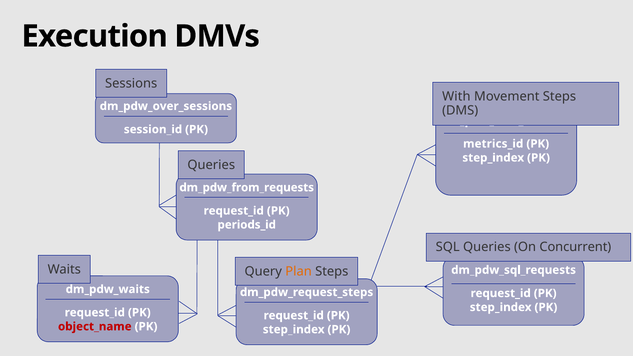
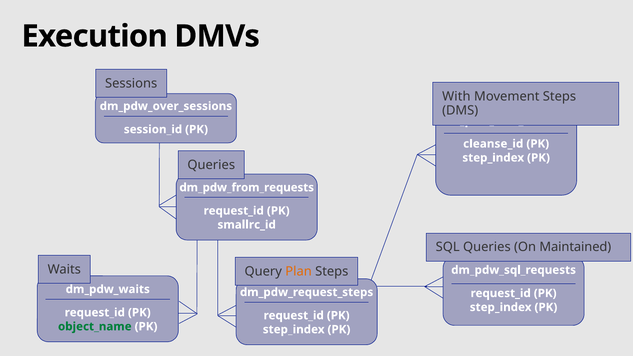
metrics_id: metrics_id -> cleanse_id
periods_id: periods_id -> smallrc_id
Concurrent: Concurrent -> Maintained
object_name colour: red -> green
